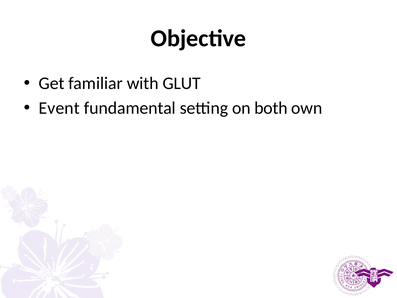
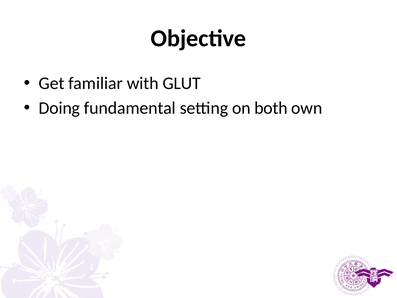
Event: Event -> Doing
